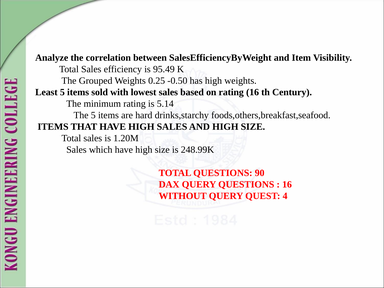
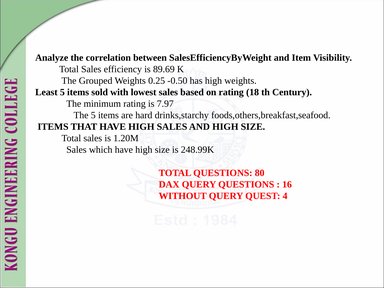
95.49: 95.49 -> 89.69
rating 16: 16 -> 18
5.14: 5.14 -> 7.97
90: 90 -> 80
